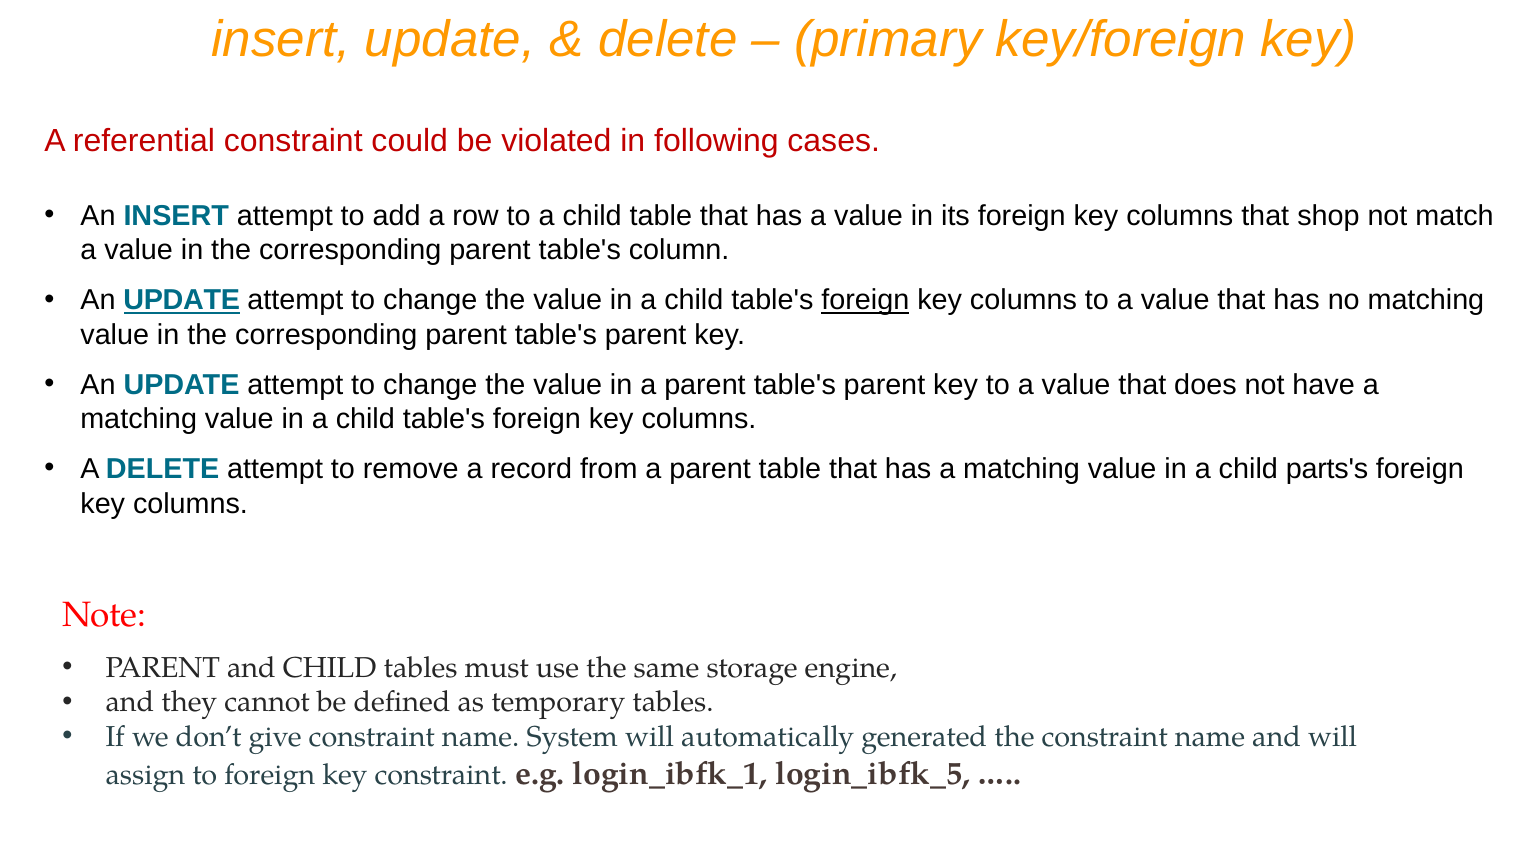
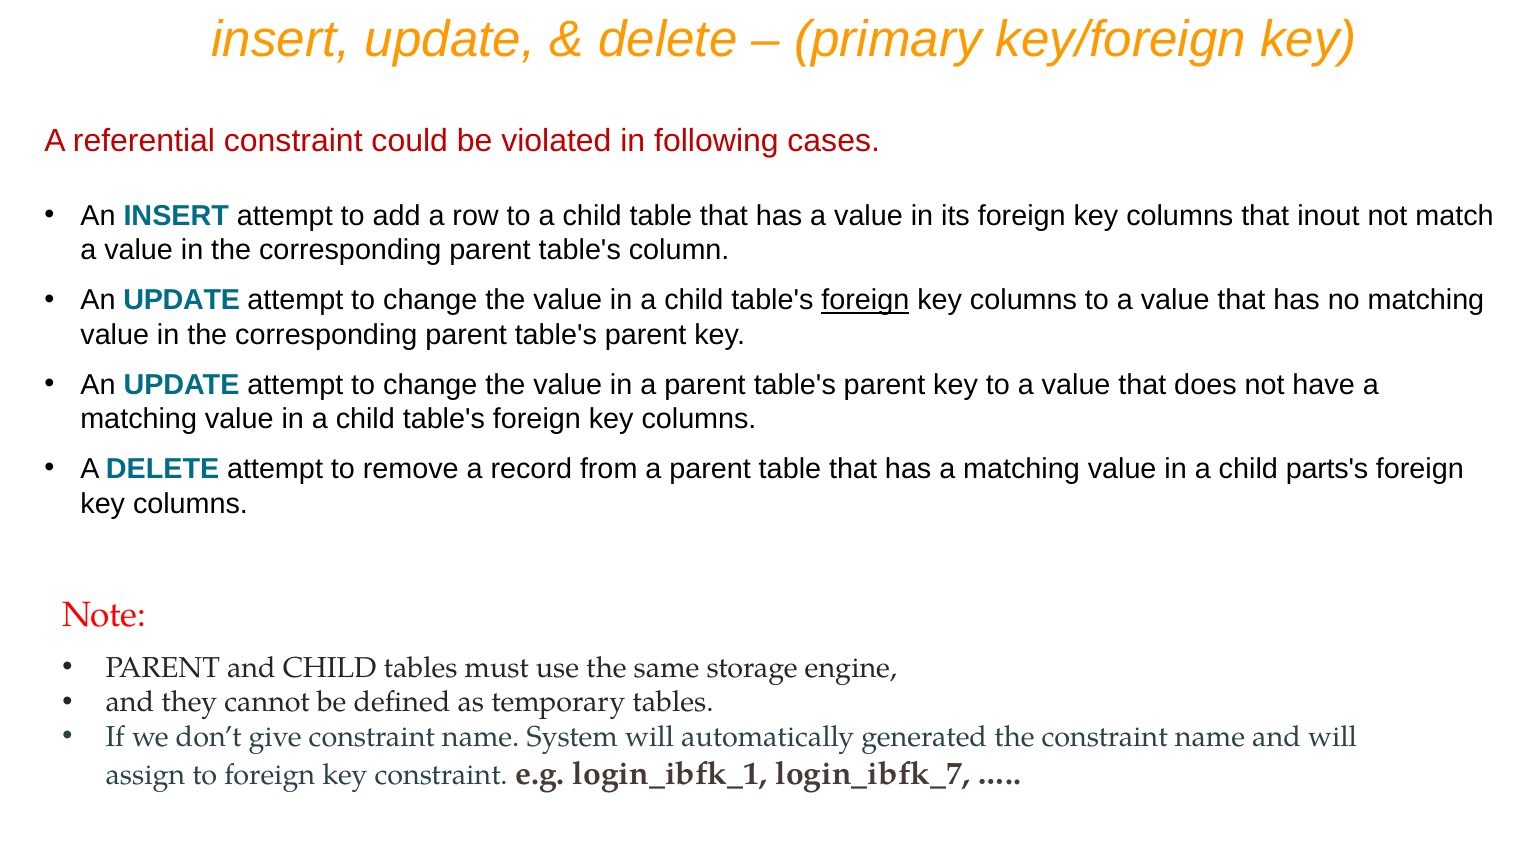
shop: shop -> inout
UPDATE at (182, 300) underline: present -> none
login_ibfk_5: login_ibfk_5 -> login_ibfk_7
